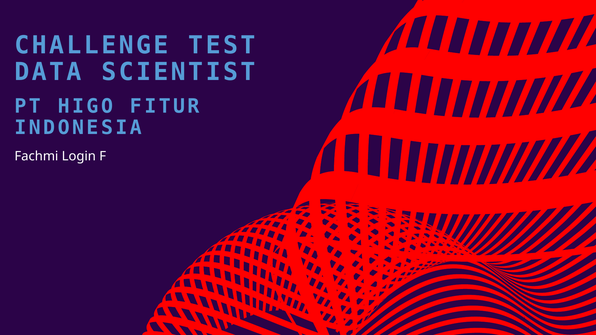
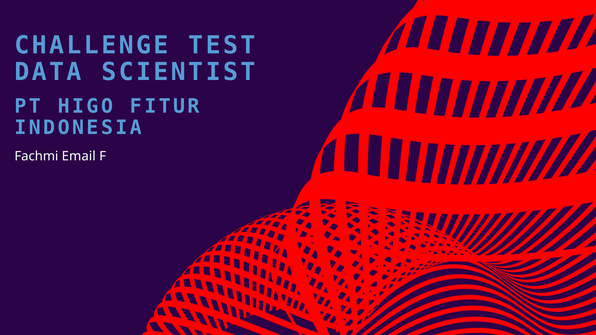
Login: Login -> Email
